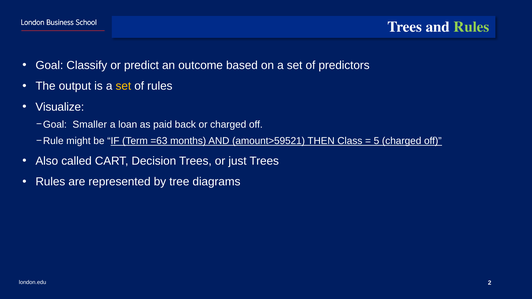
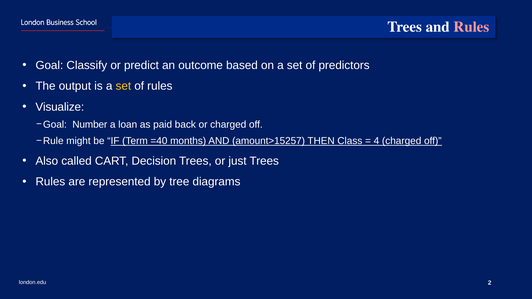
Rules at (471, 27) colour: light green -> pink
Smaller: Smaller -> Number
=63: =63 -> =40
amount>59521: amount>59521 -> amount>15257
5: 5 -> 4
